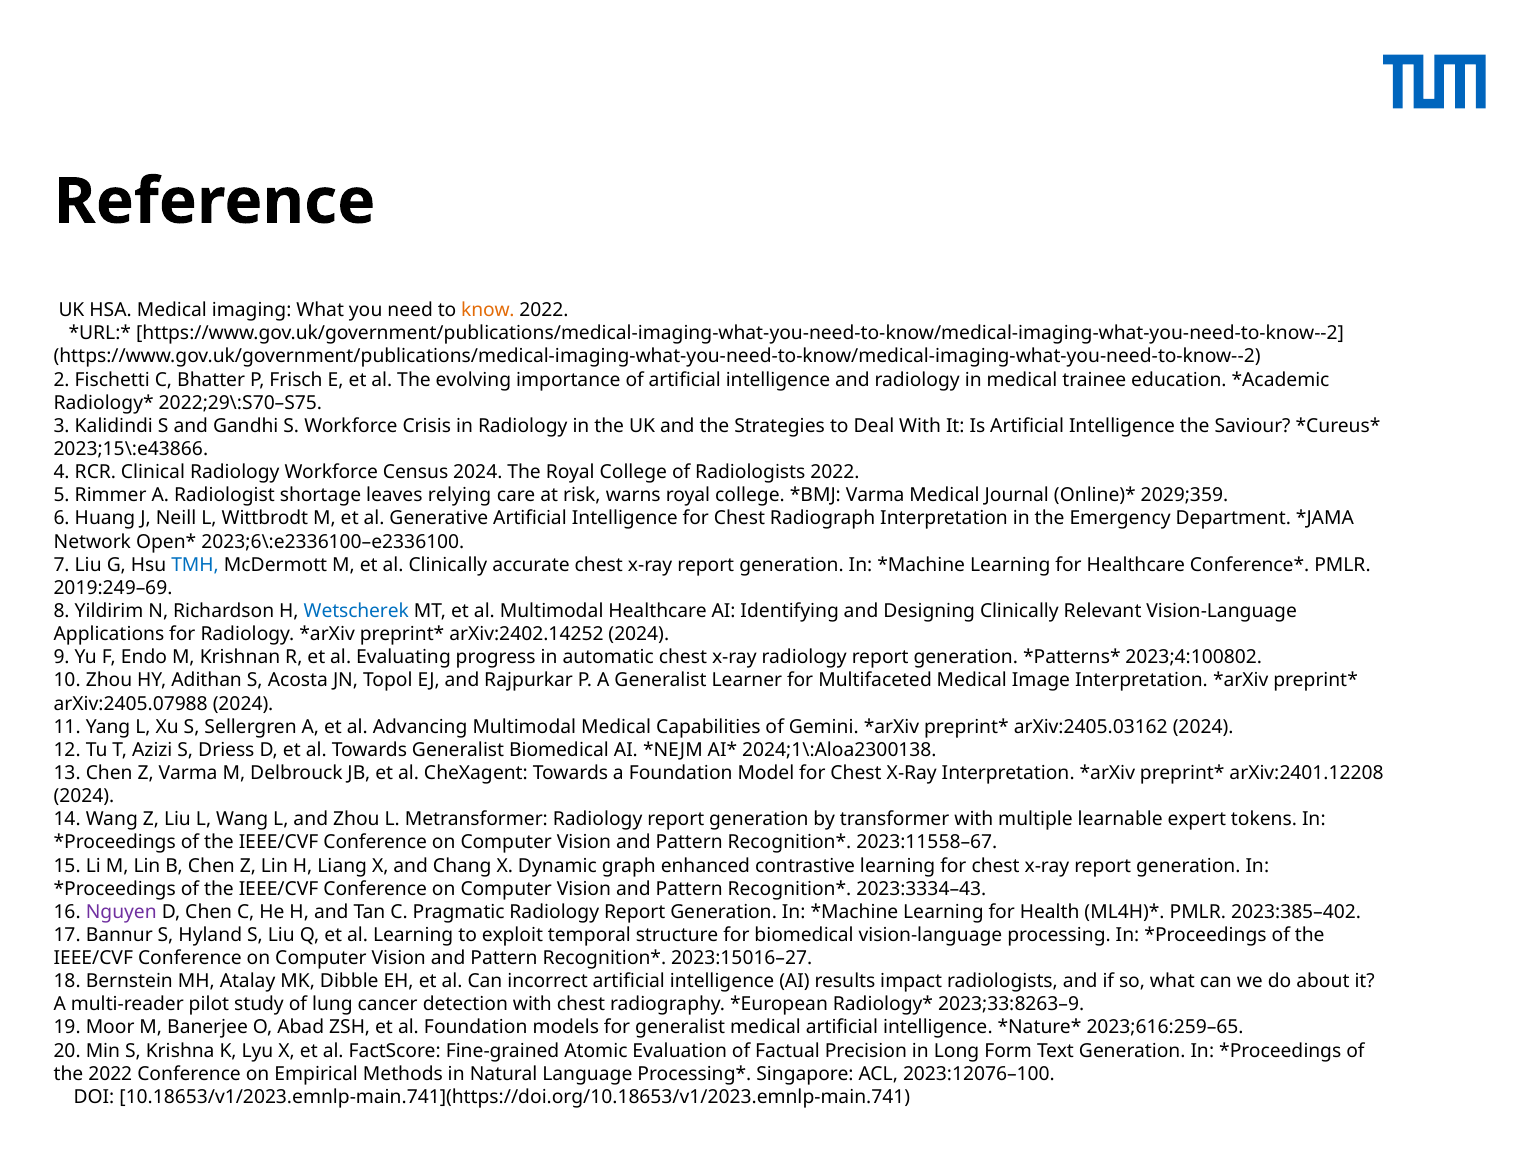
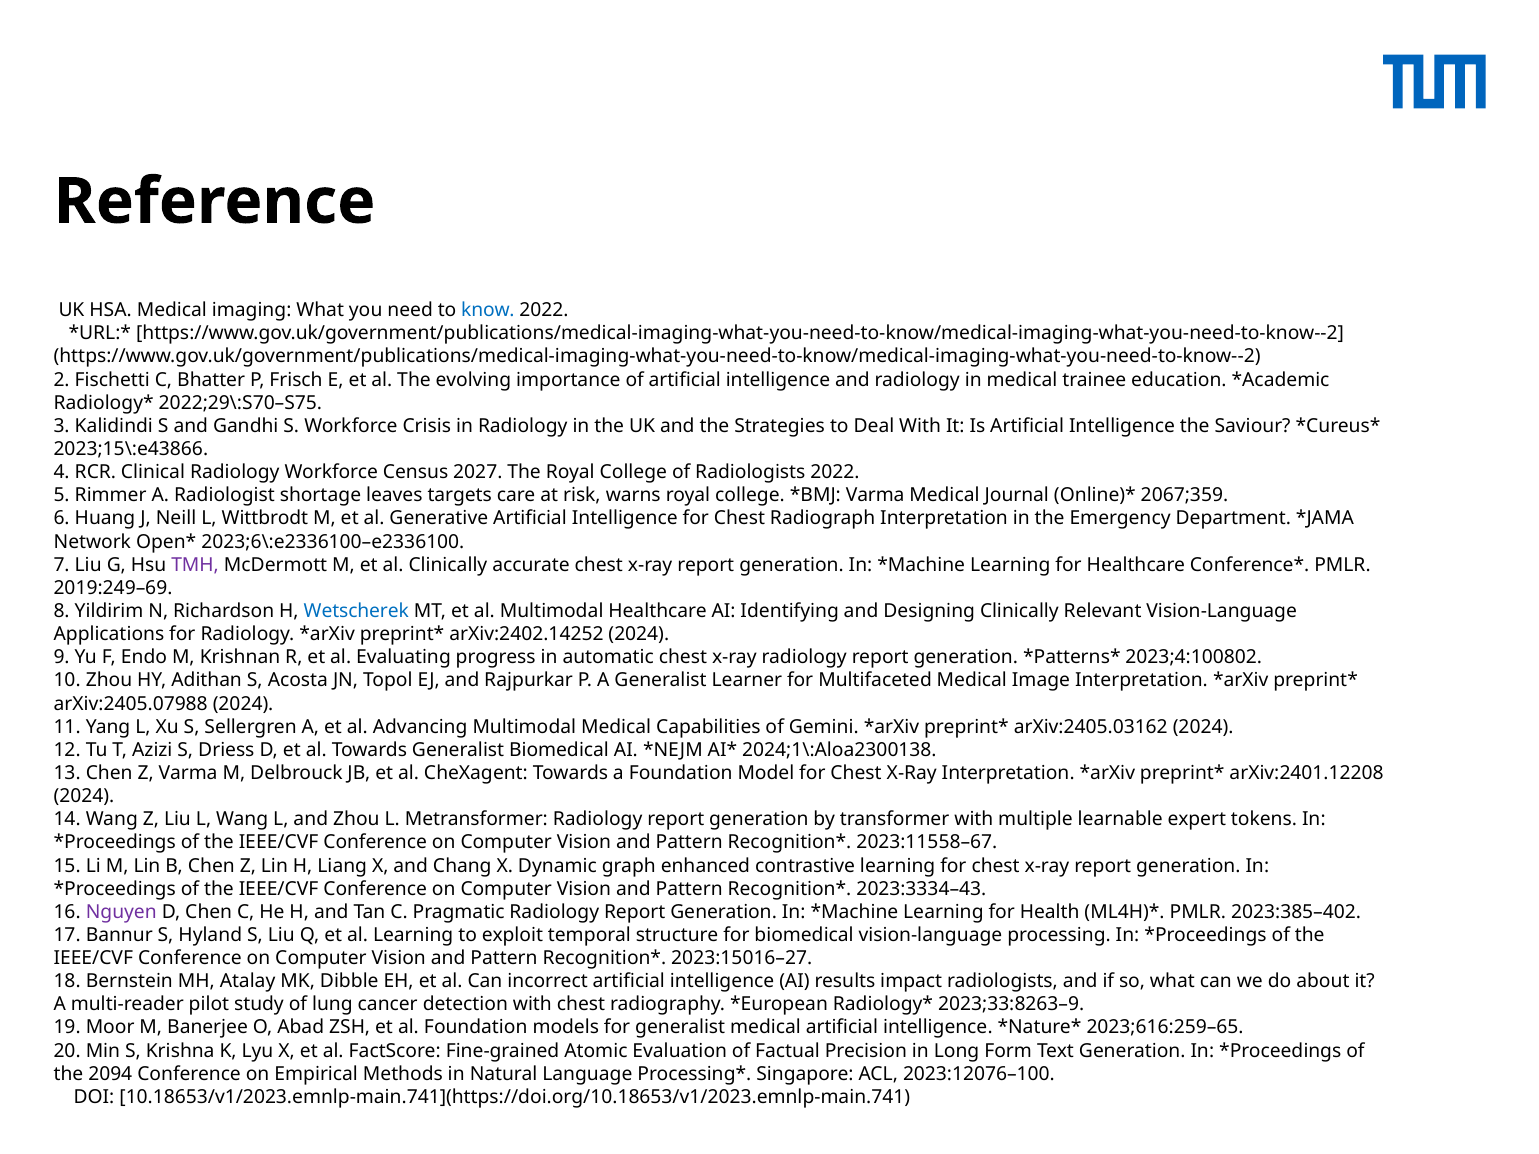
know colour: orange -> blue
Census 2024: 2024 -> 2027
relying: relying -> targets
2029;359: 2029;359 -> 2067;359
TMH colour: blue -> purple
the 2022: 2022 -> 2094
